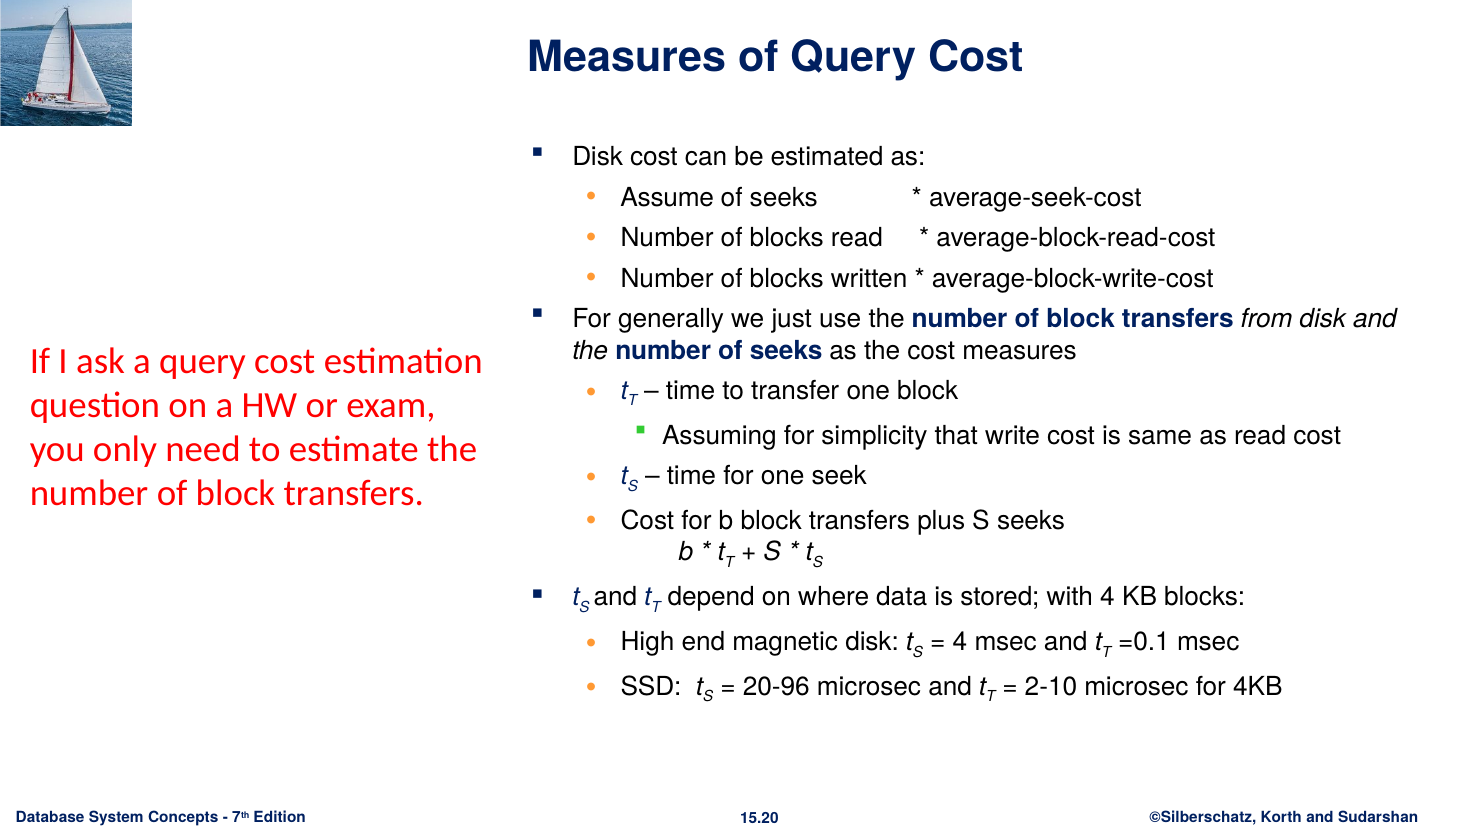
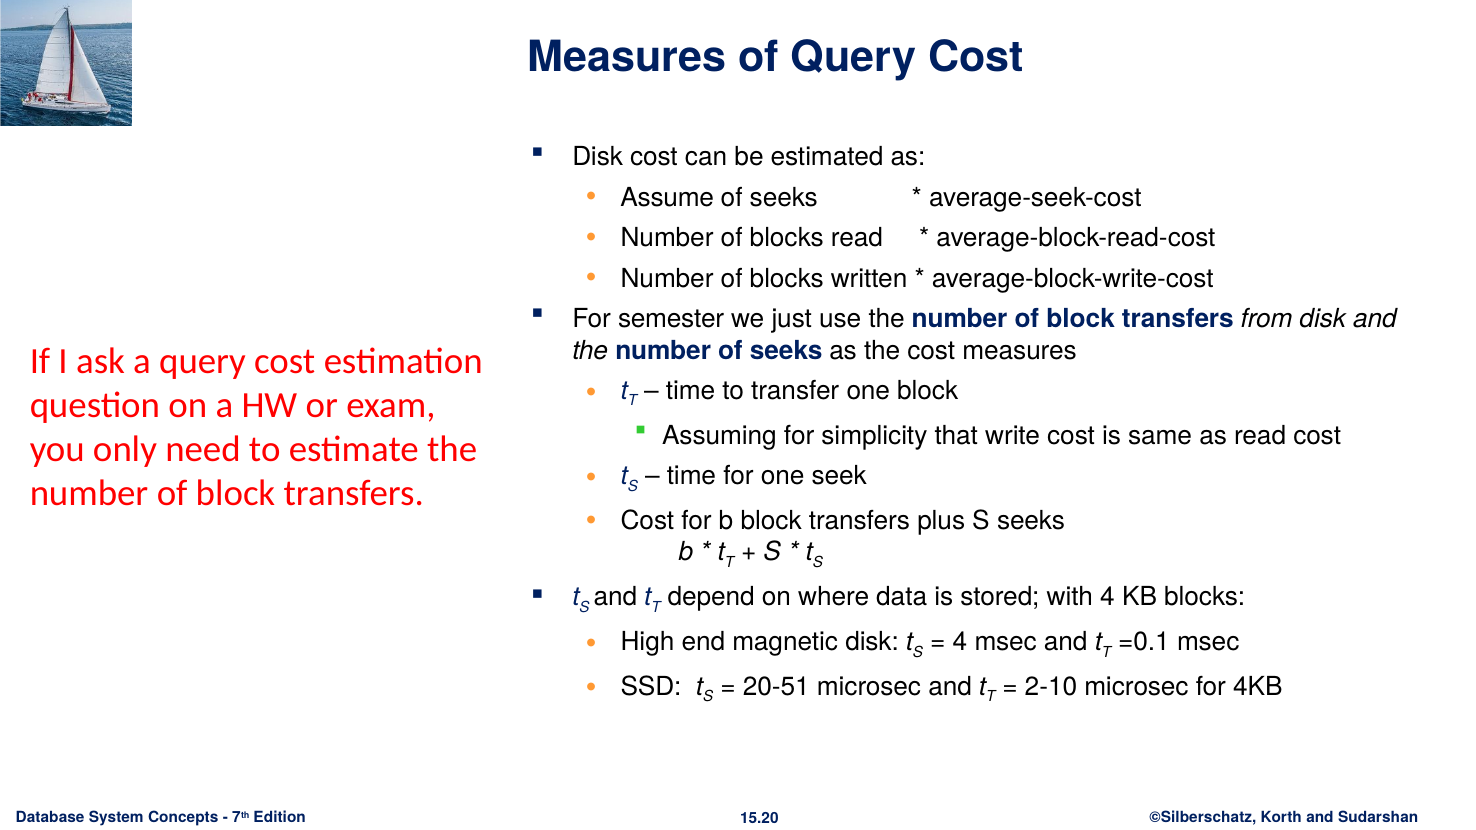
generally: generally -> semester
20-96: 20-96 -> 20-51
